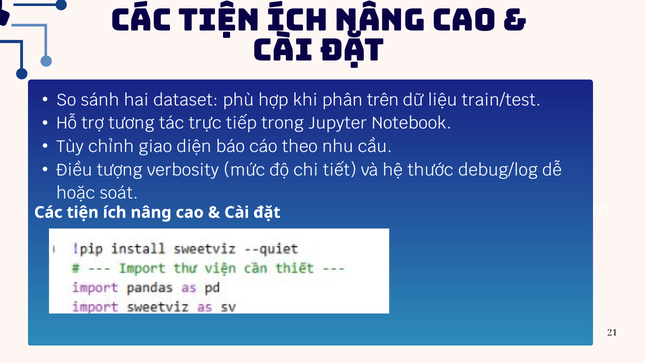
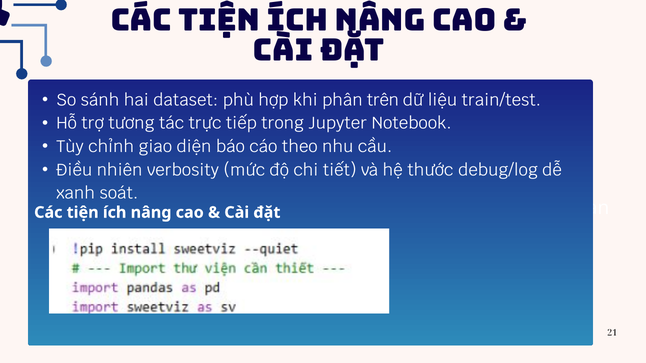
tượng: tượng -> nhiên
hoặc: hoặc -> xanh
